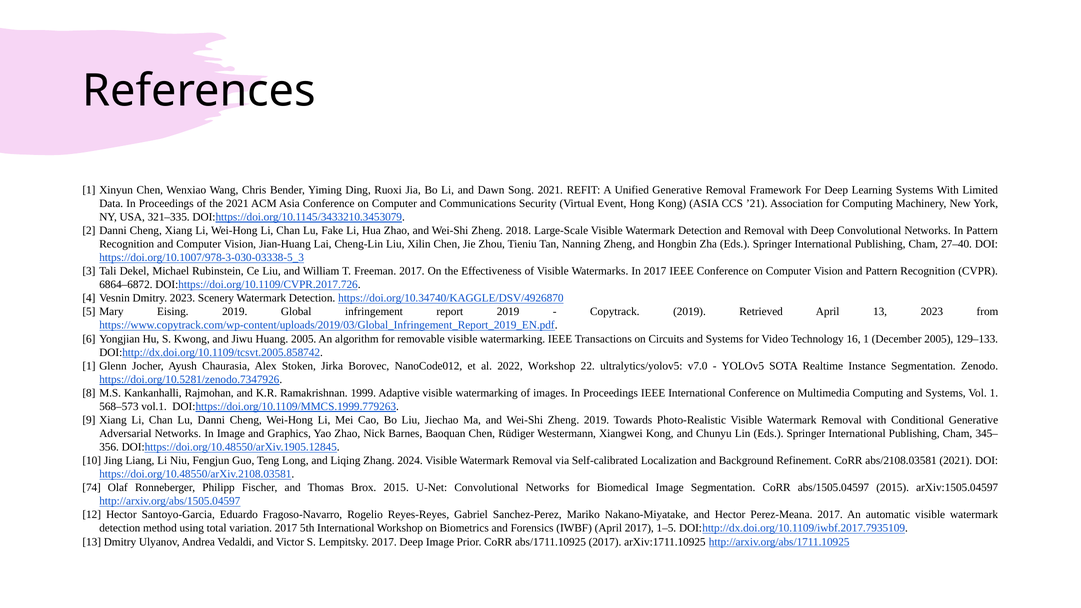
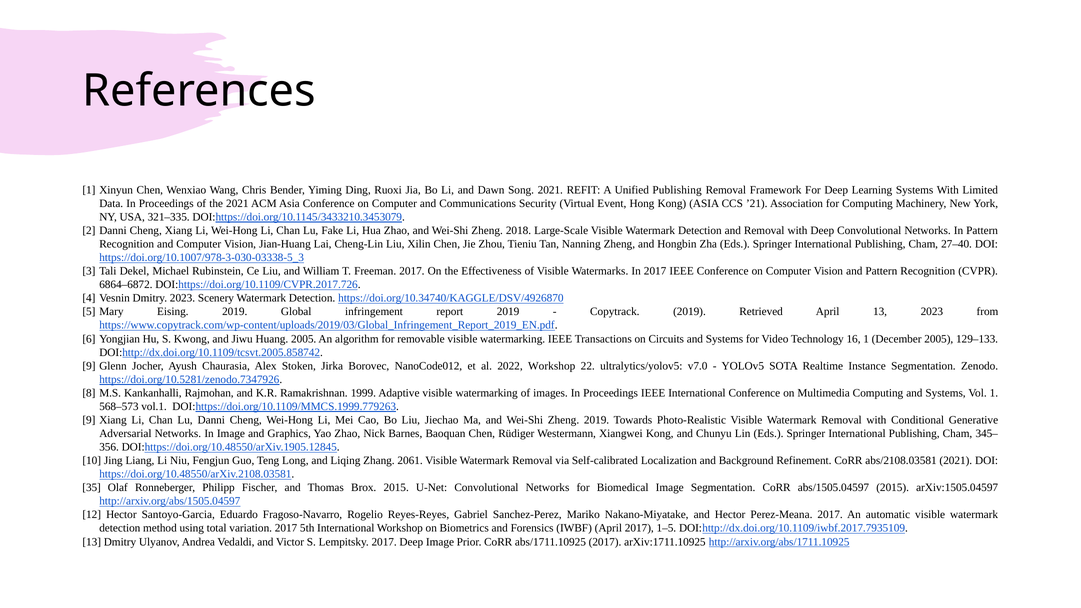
Unified Generative: Generative -> Publishing
1 at (89, 366): 1 -> 9
2024: 2024 -> 2061
74: 74 -> 35
